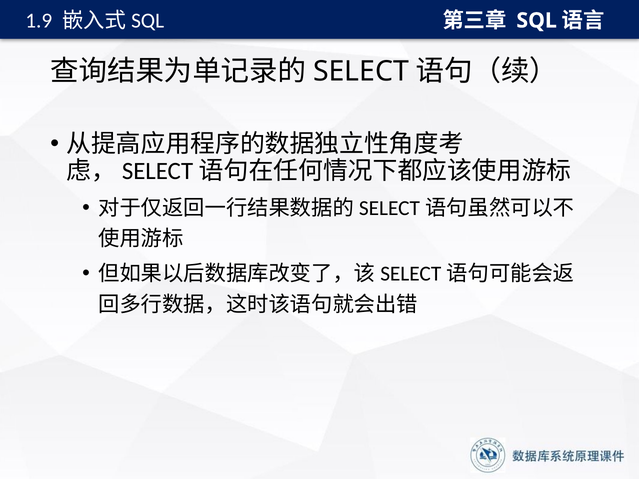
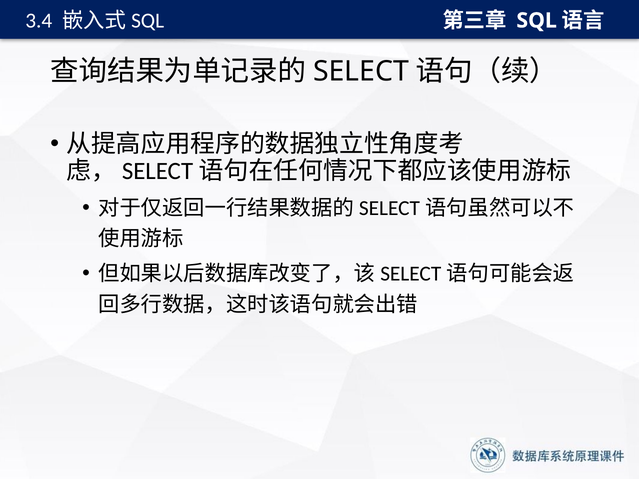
1.9: 1.9 -> 3.4
